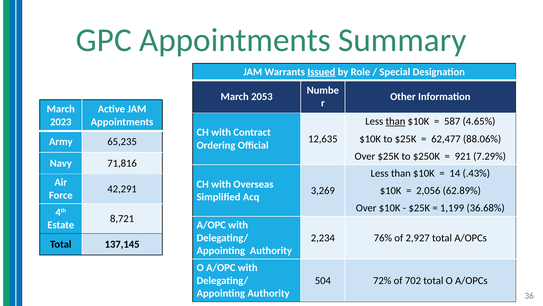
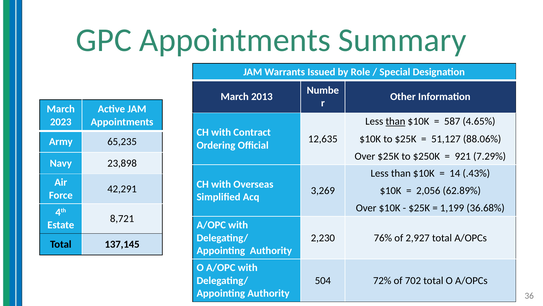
Issued underline: present -> none
2053: 2053 -> 2013
62,477: 62,477 -> 51,127
71,816: 71,816 -> 23,898
2,234: 2,234 -> 2,230
